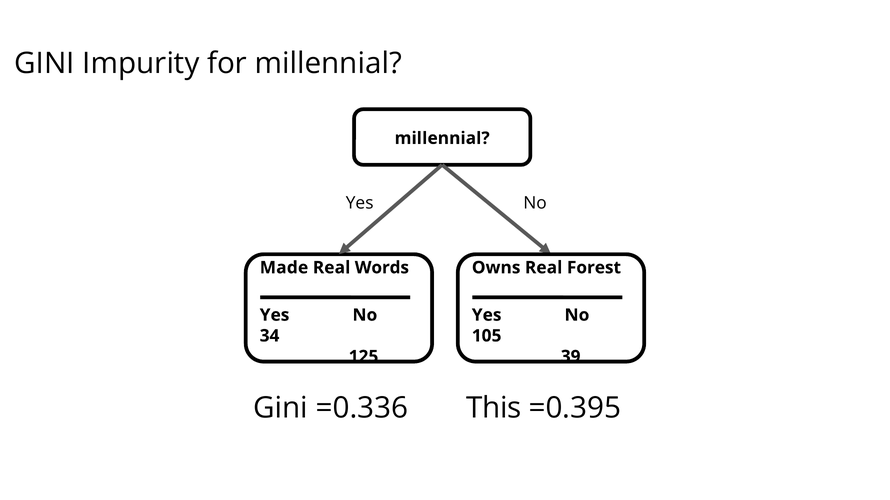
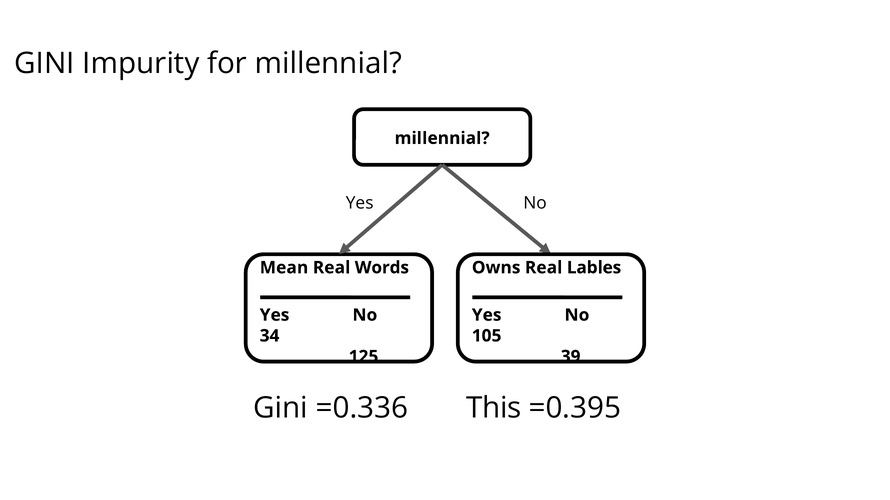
Made: Made -> Mean
Forest: Forest -> Lables
